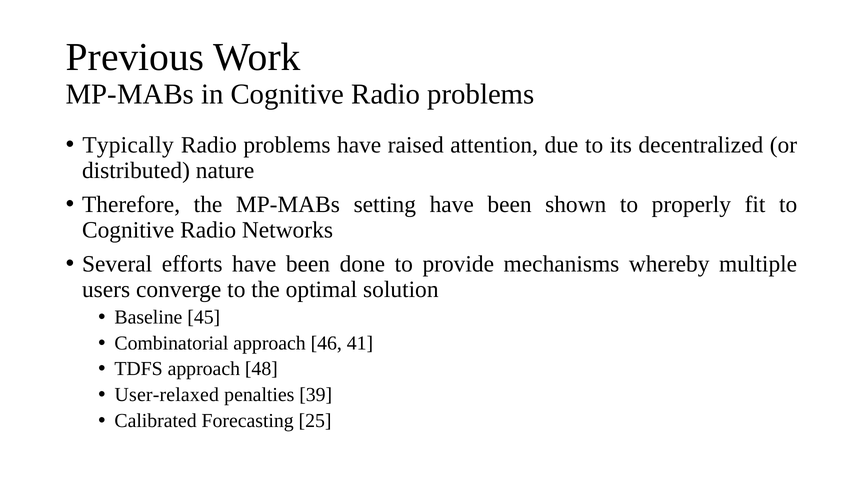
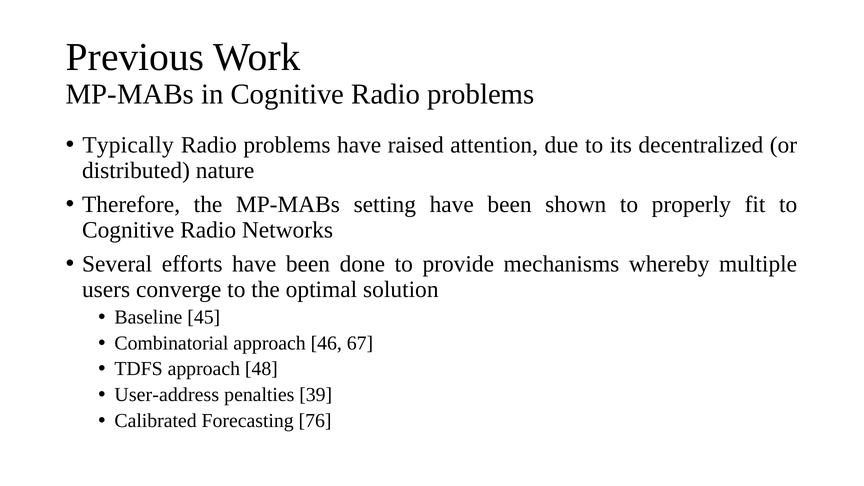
41: 41 -> 67
User-relaxed: User-relaxed -> User-address
25: 25 -> 76
